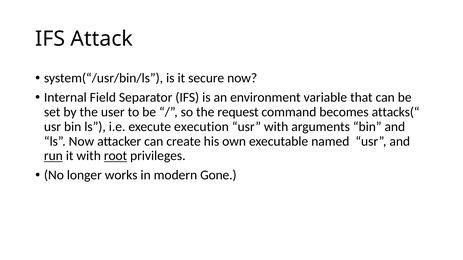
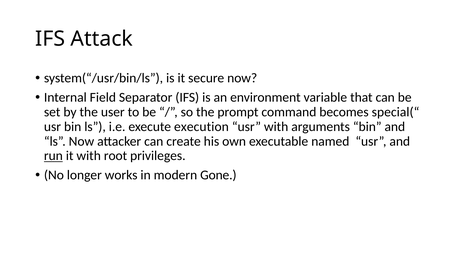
request: request -> prompt
attacks(“: attacks(“ -> special(“
root underline: present -> none
